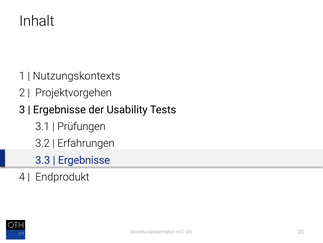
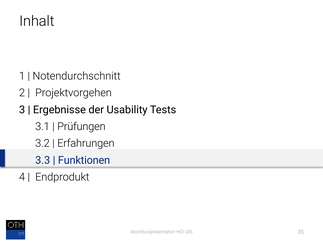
Nutzungskontexts: Nutzungskontexts -> Notendurchschnitt
Ergebnisse at (84, 160): Ergebnisse -> Funktionen
